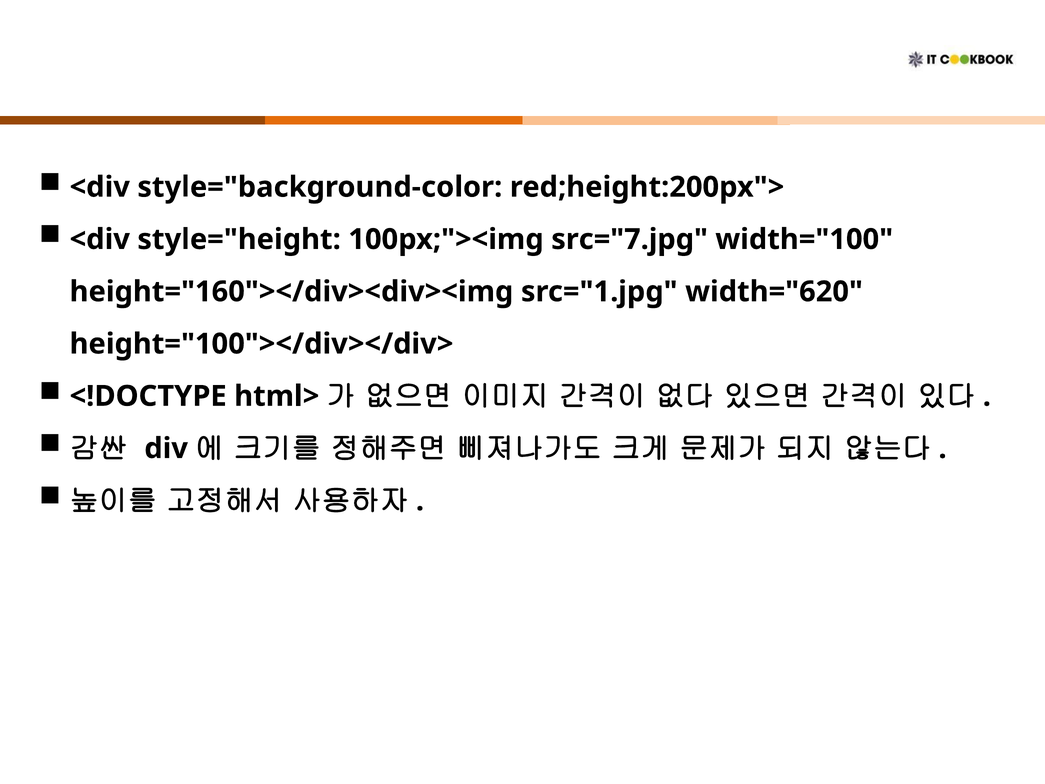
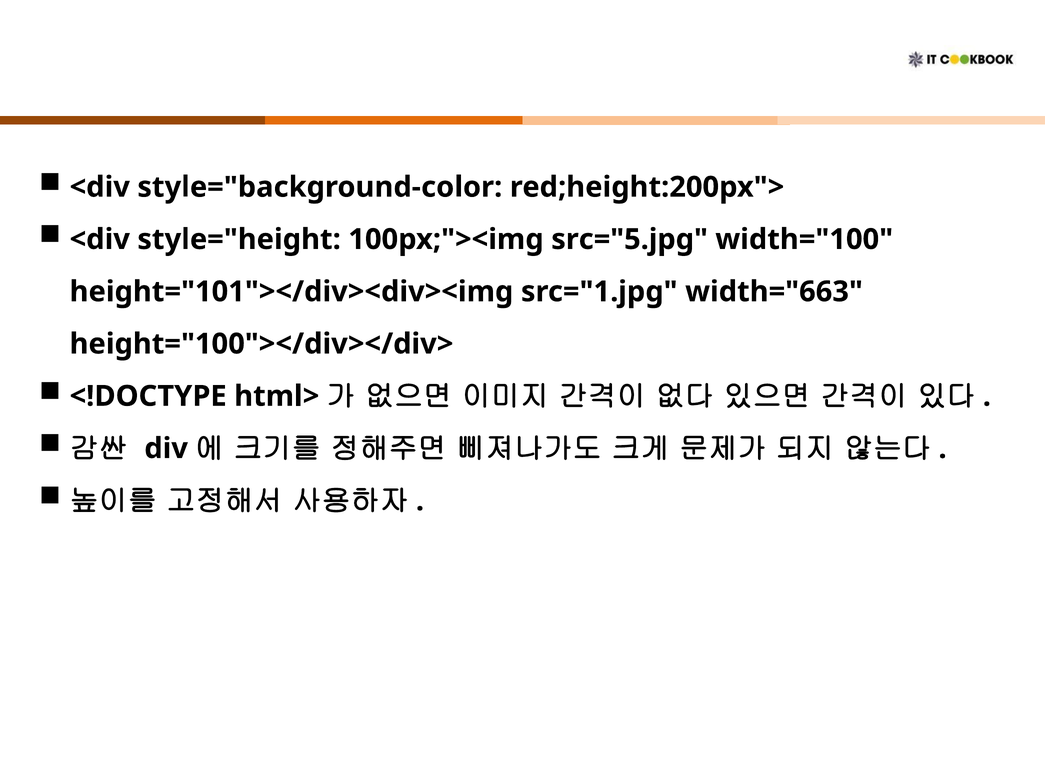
src="7.jpg: src="7.jpg -> src="5.jpg
height="160"></div><div><img: height="160"></div><div><img -> height="101"></div><div><img
width="620: width="620 -> width="663
